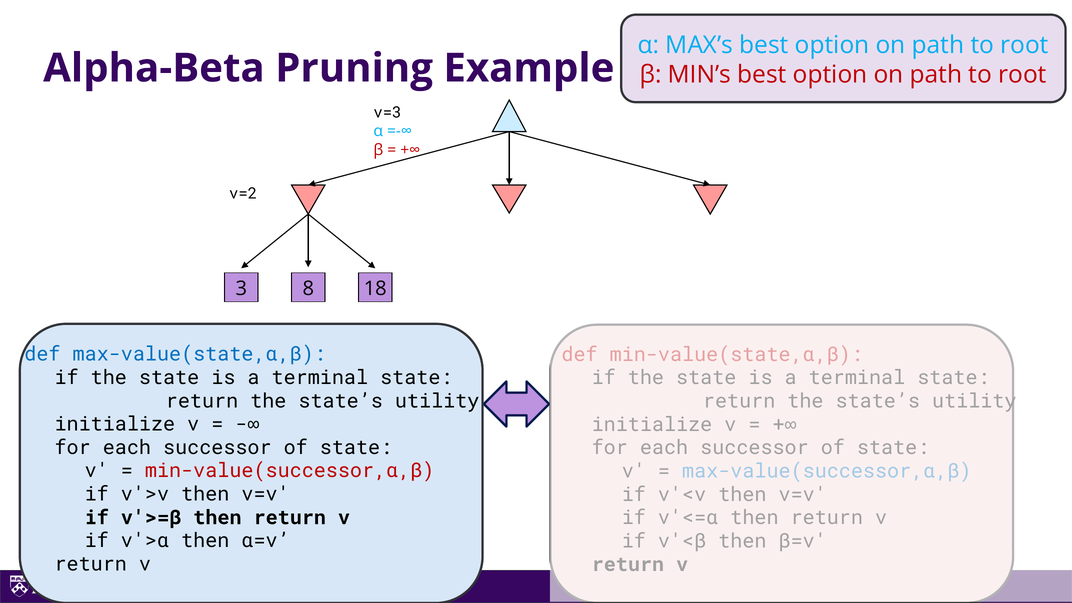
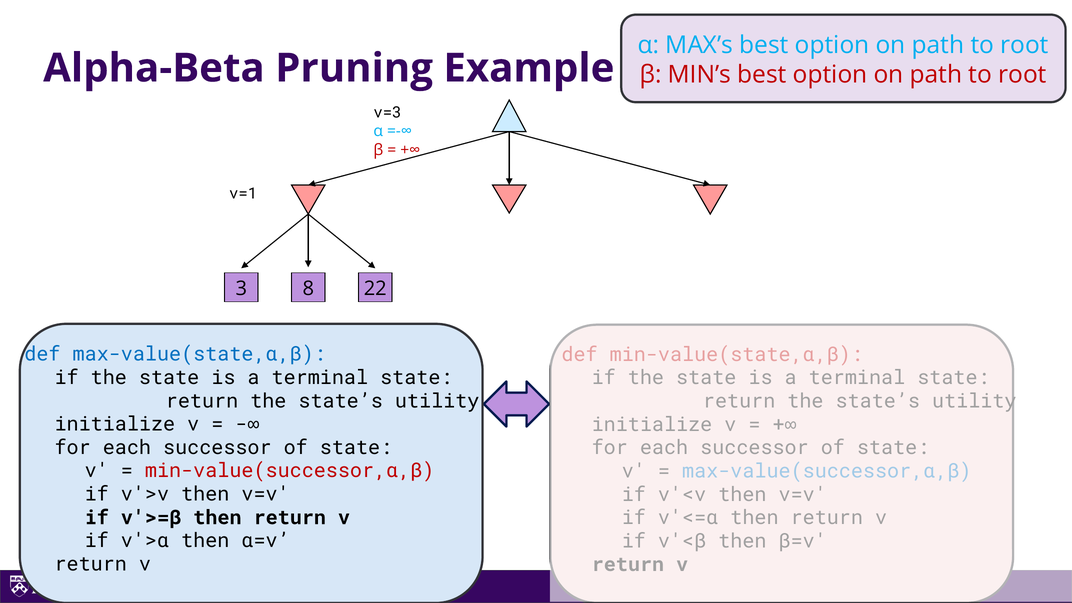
v=2: v=2 -> v=1
18: 18 -> 22
